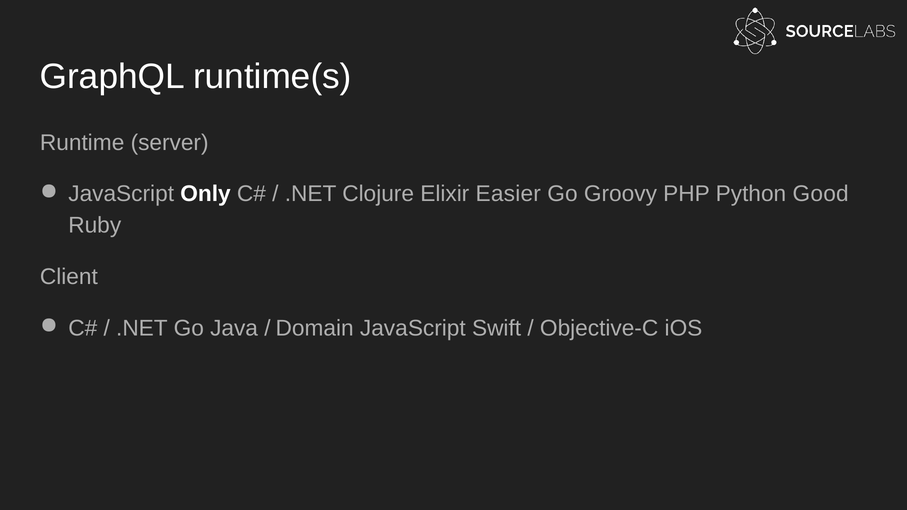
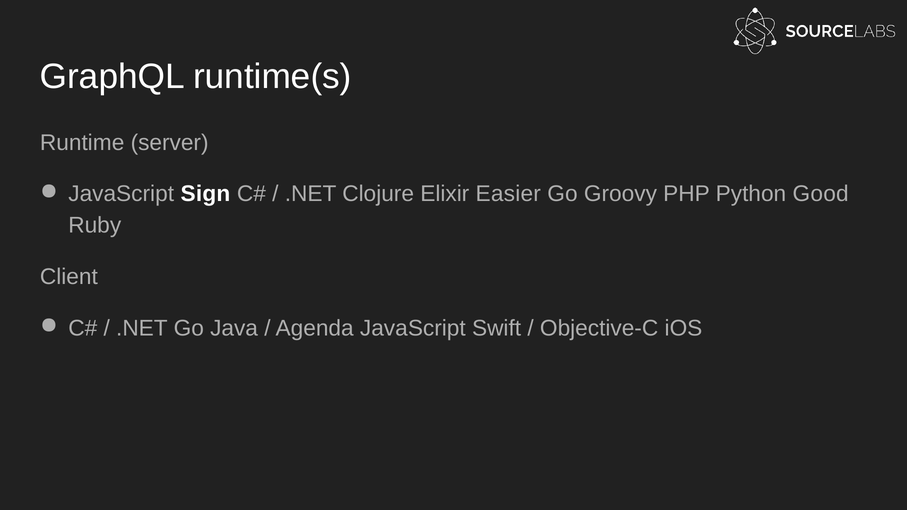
Only: Only -> Sign
Domain: Domain -> Agenda
